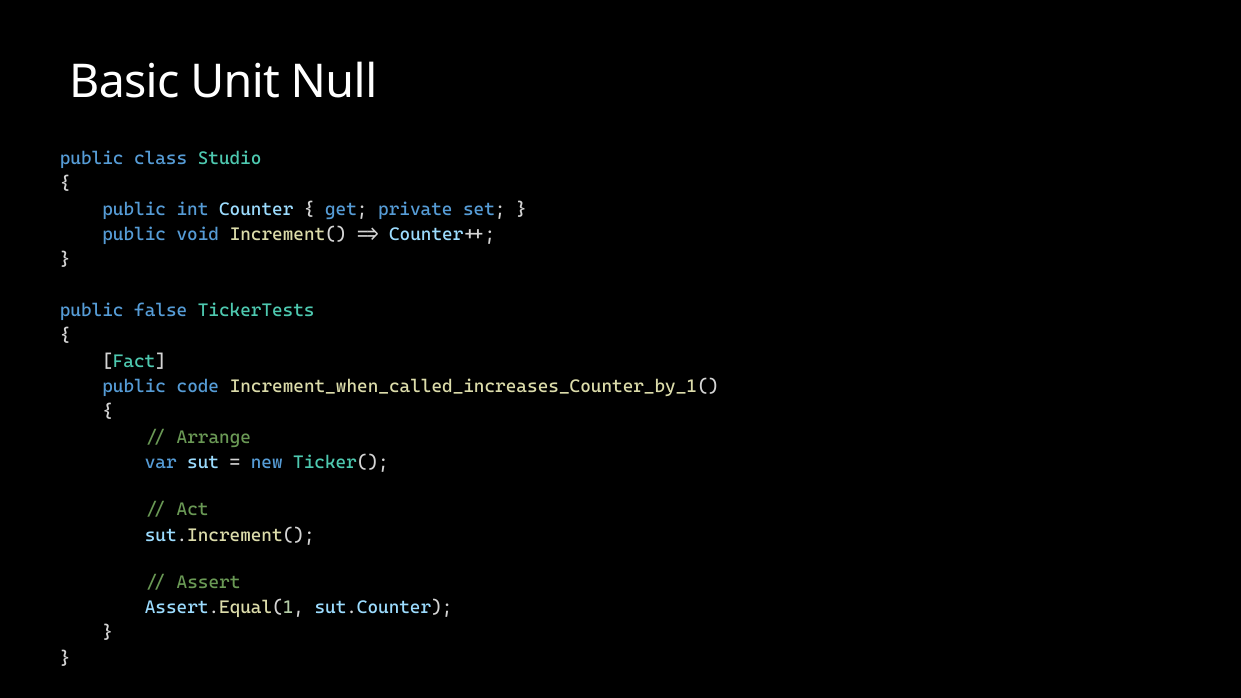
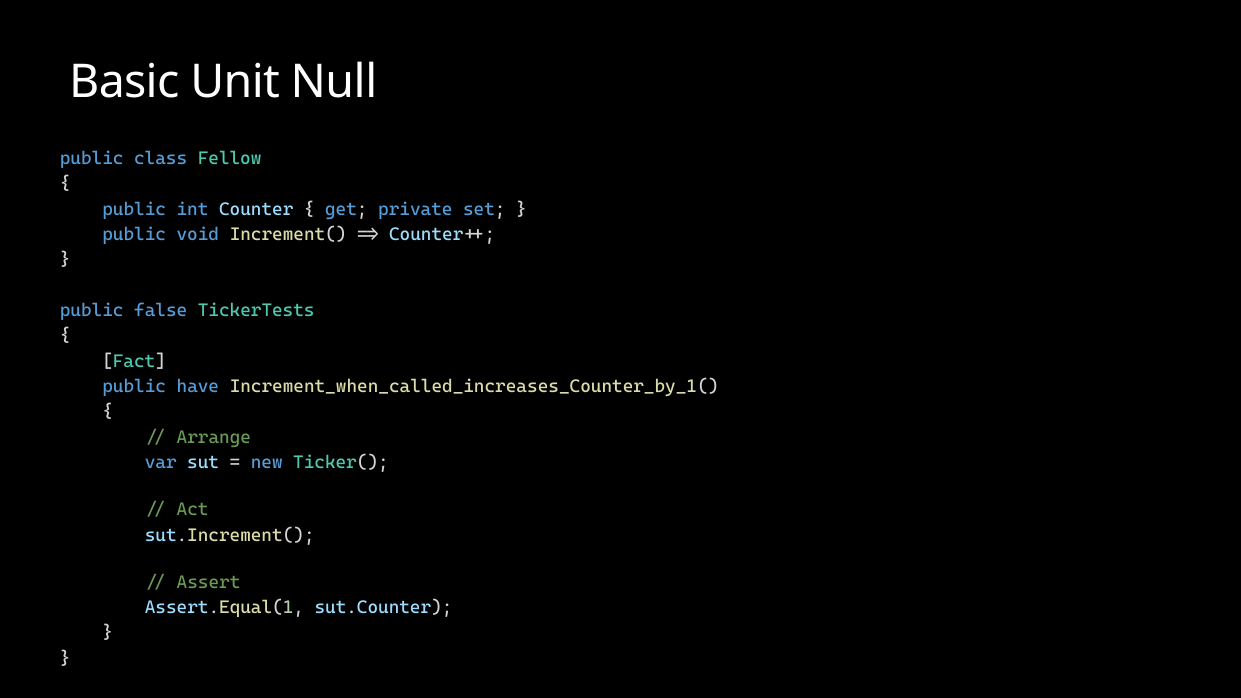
Studio: Studio -> Fellow
code: code -> have
